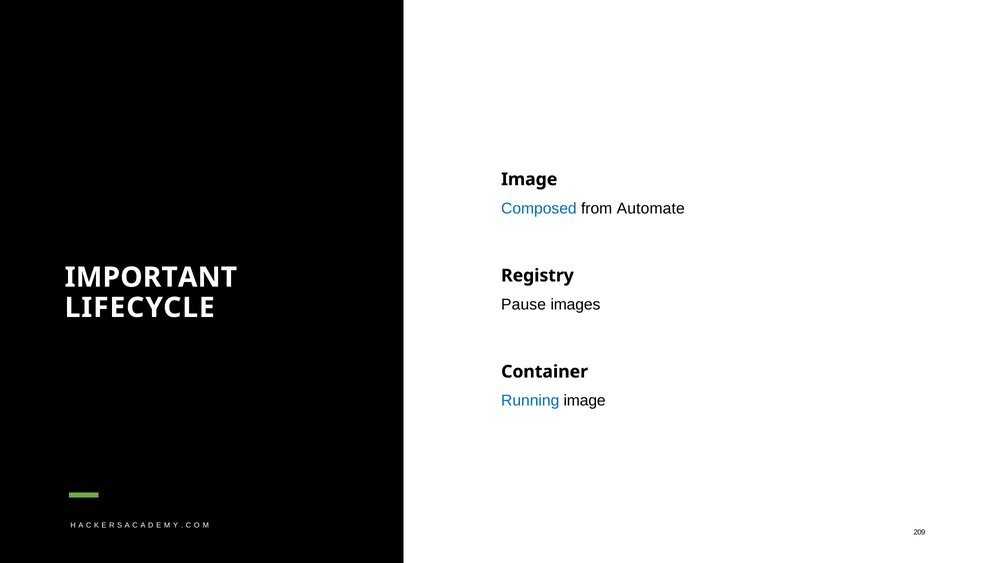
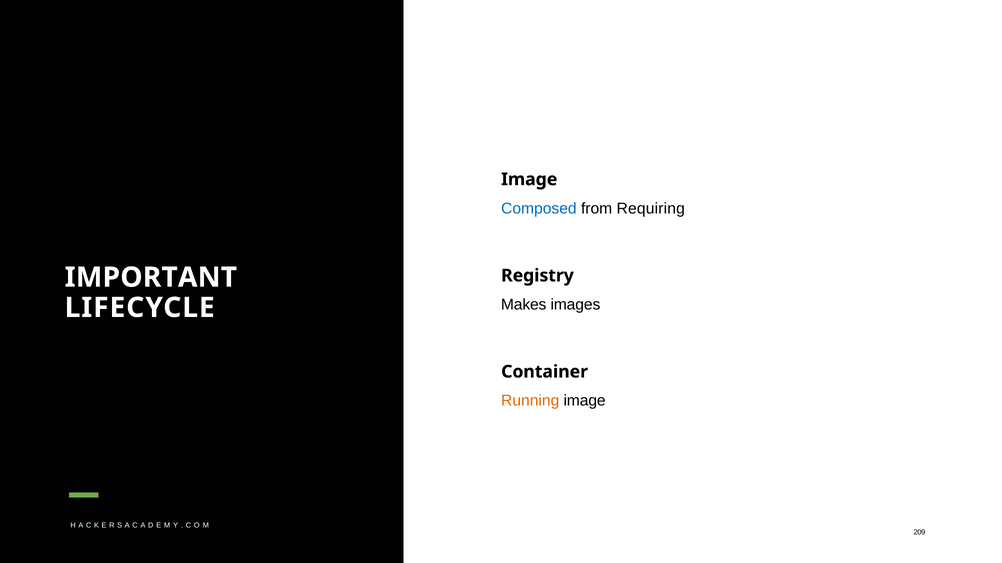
Automate: Automate -> Requiring
Pause: Pause -> Makes
Running colour: blue -> orange
